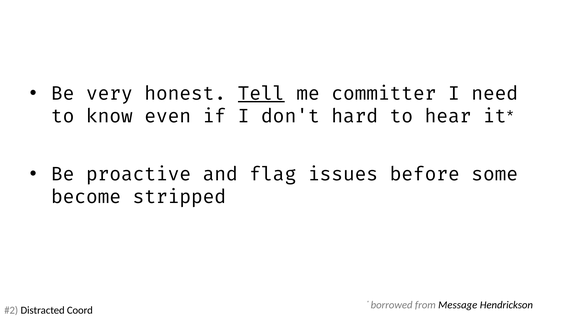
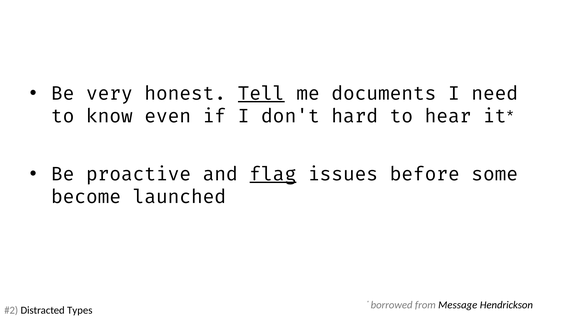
committer: committer -> documents
flag underline: none -> present
stripped: stripped -> launched
Coord: Coord -> Types
